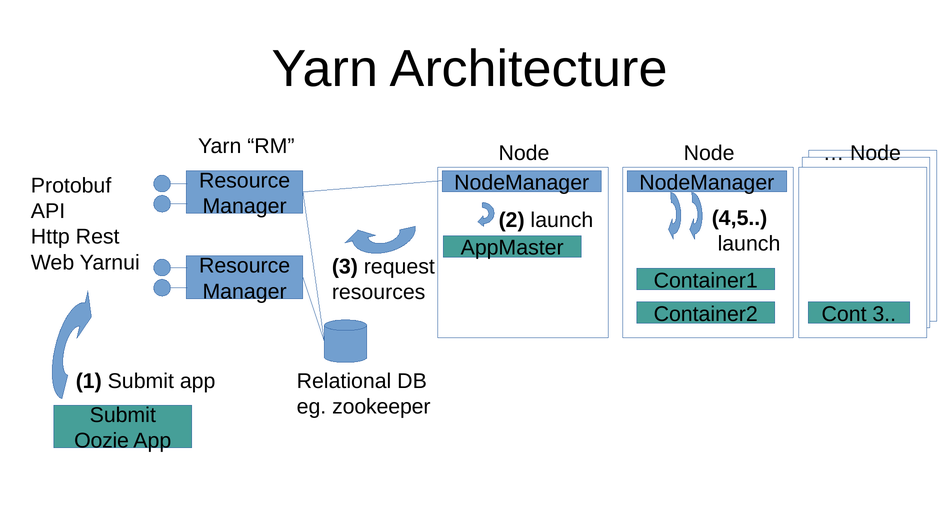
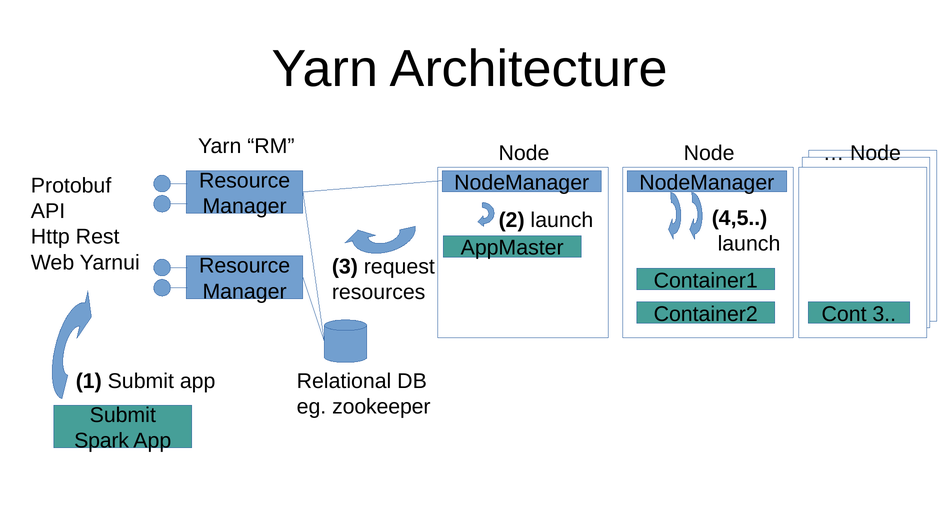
Oozie: Oozie -> Spark
